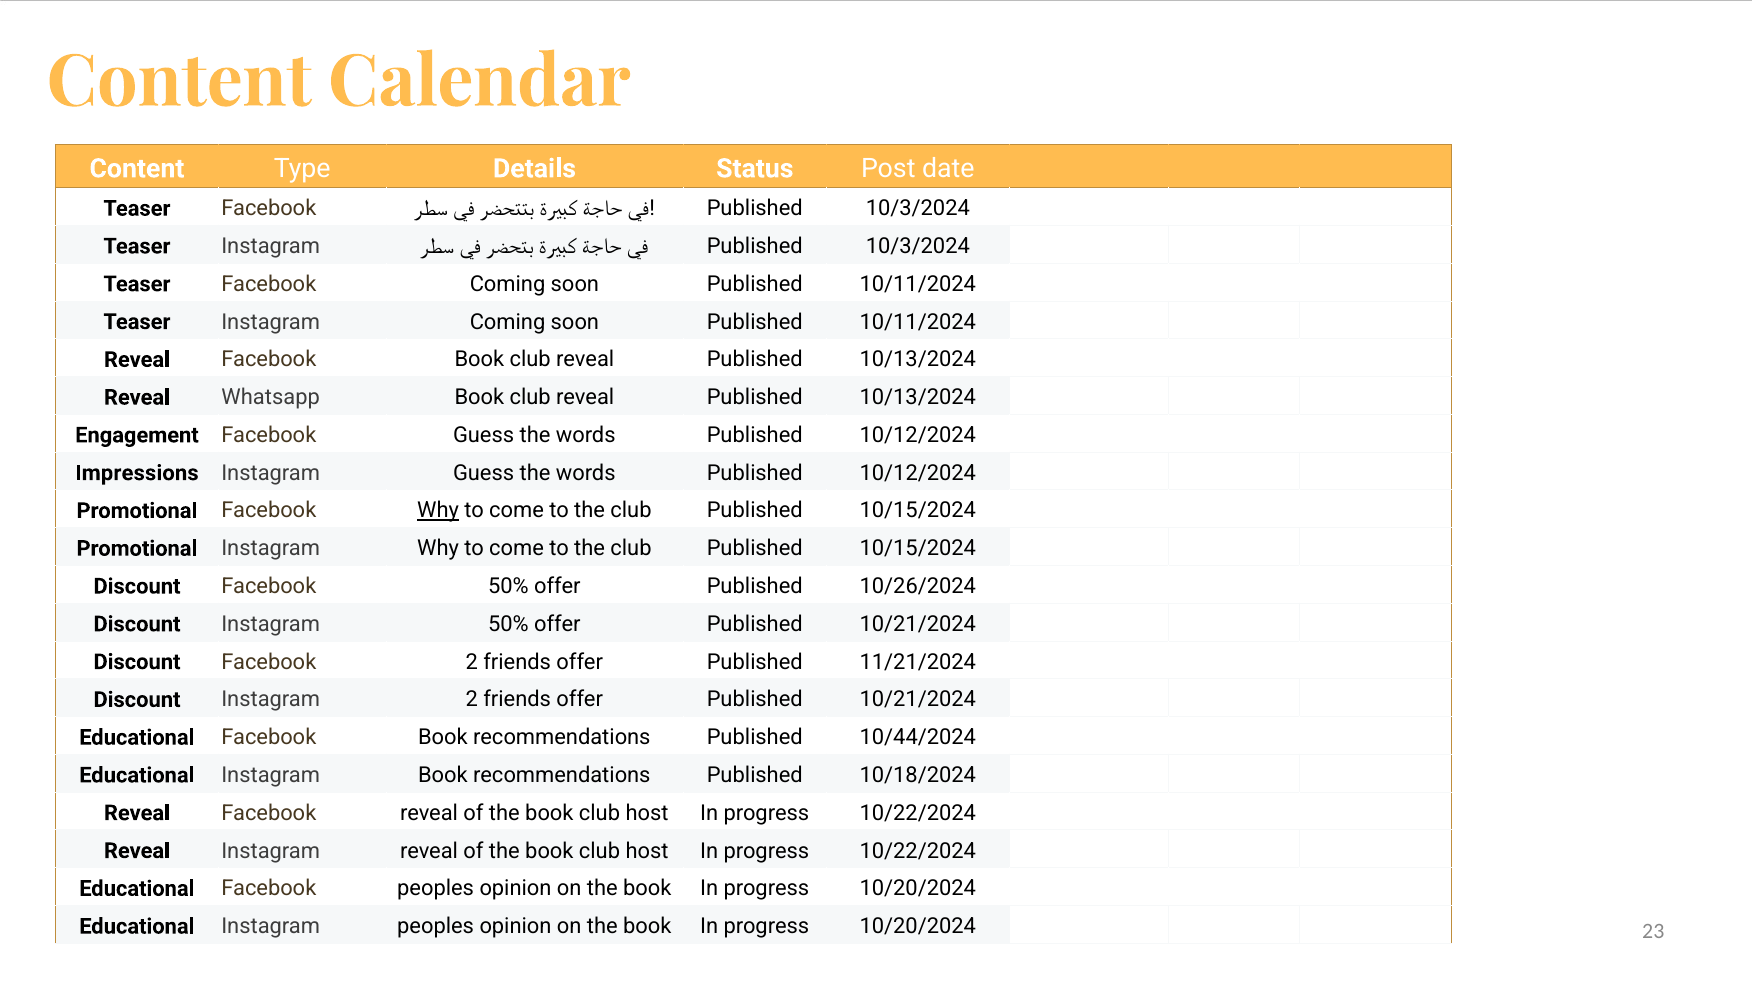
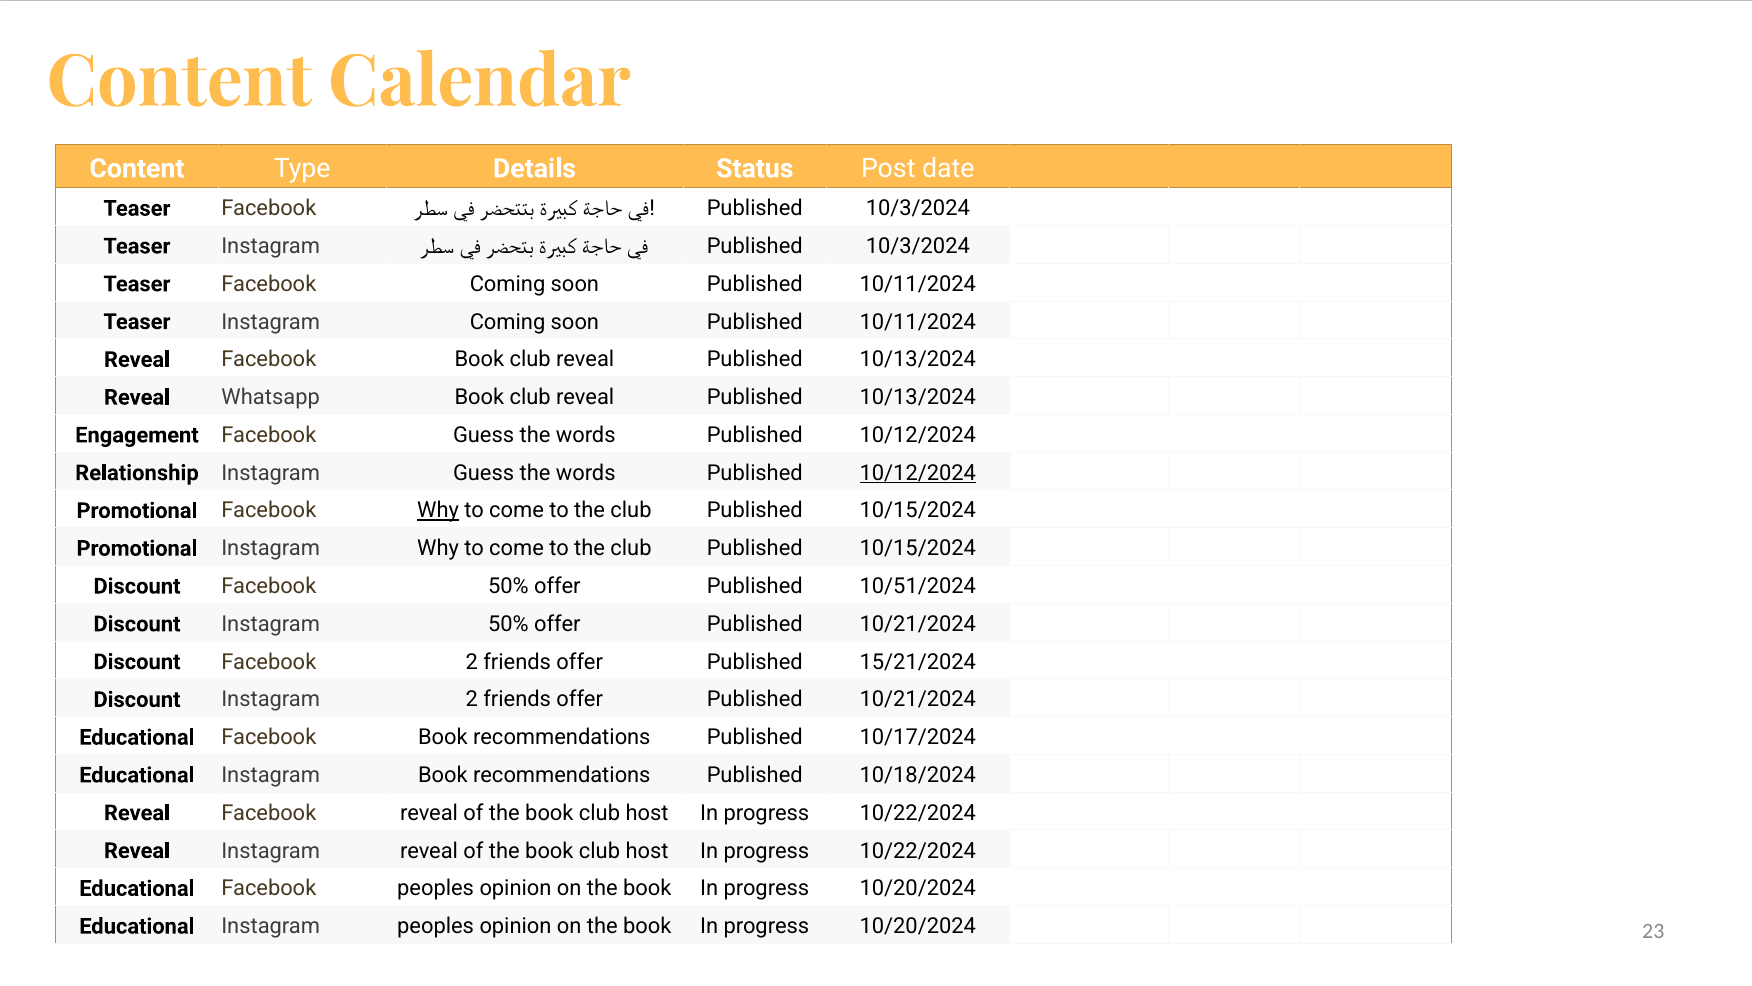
Impressions: Impressions -> Relationship
10/12/2024 at (918, 473) underline: none -> present
10/26/2024: 10/26/2024 -> 10/51/2024
11/21/2024: 11/21/2024 -> 15/21/2024
10/44/2024: 10/44/2024 -> 10/17/2024
